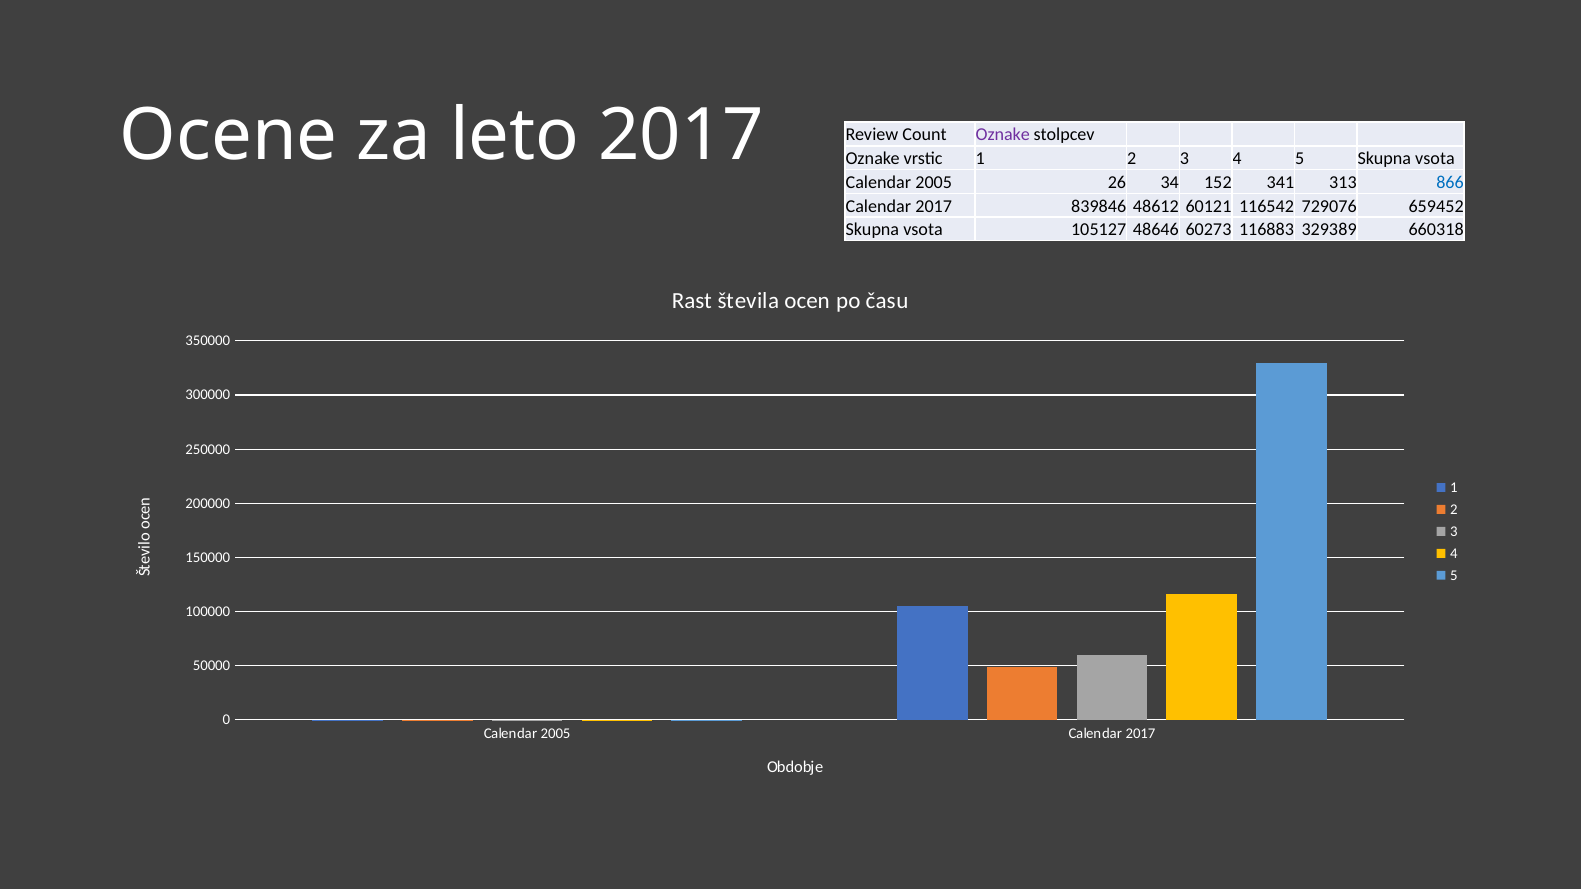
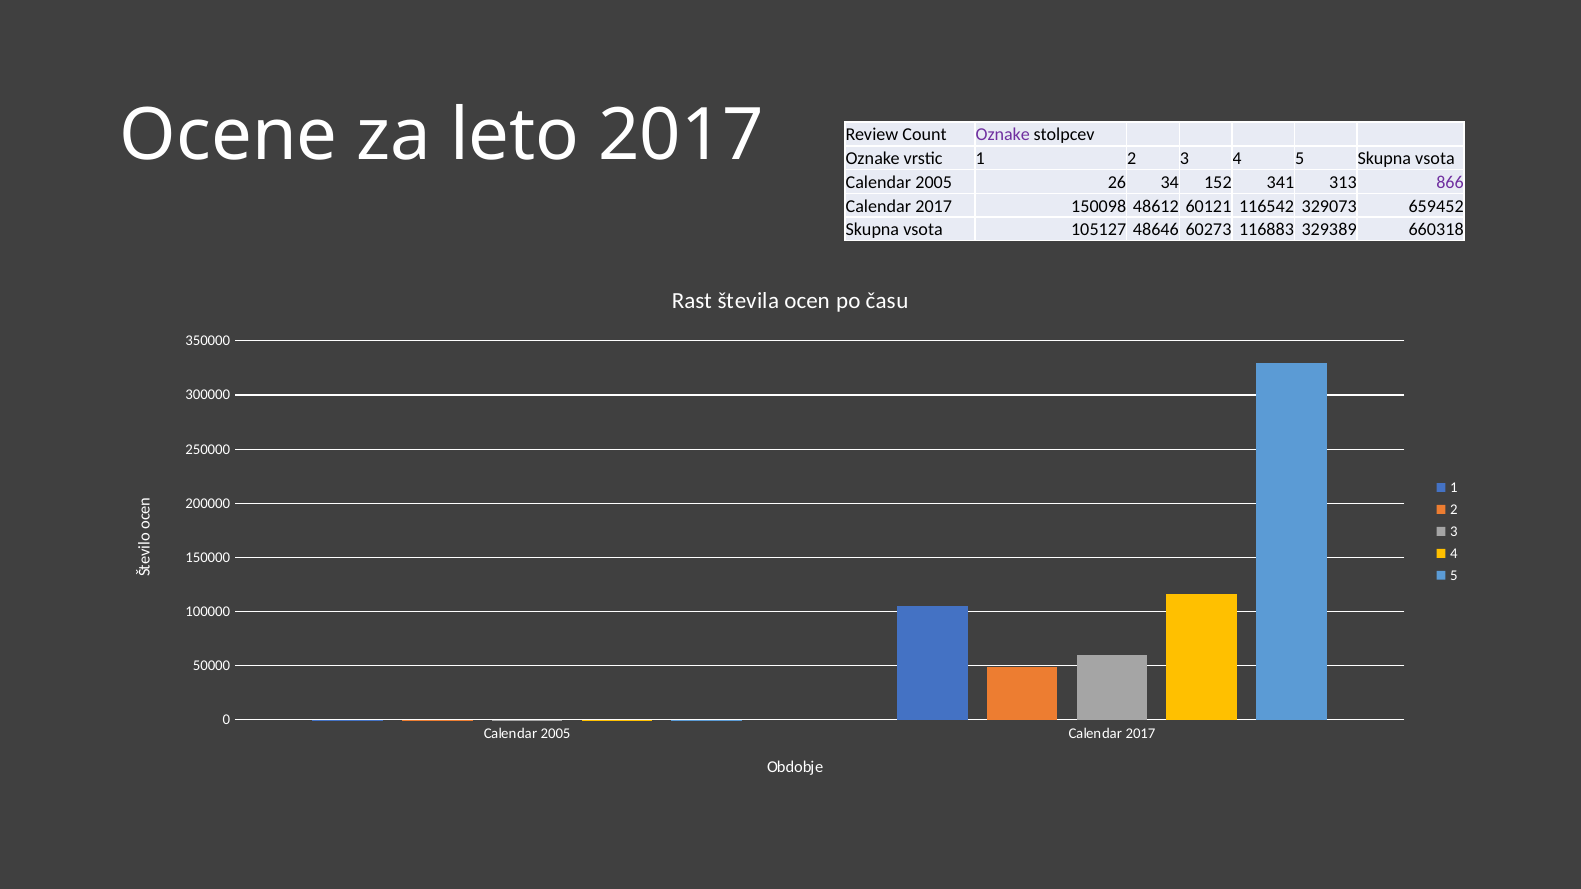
866 colour: blue -> purple
839846: 839846 -> 150098
729076: 729076 -> 329073
